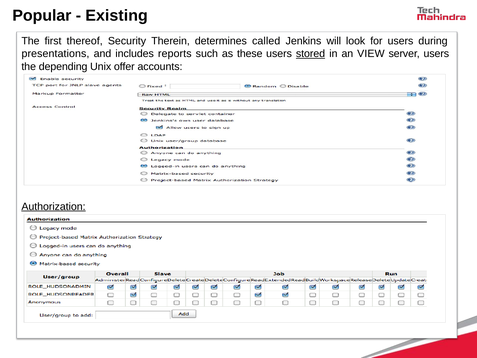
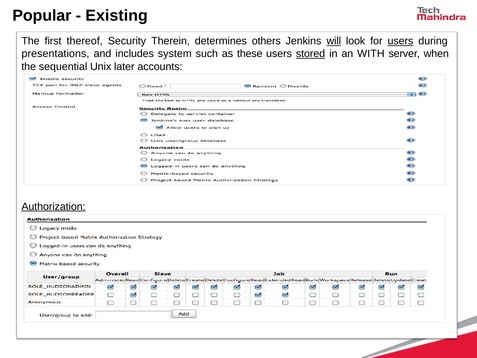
called: called -> others
will underline: none -> present
users at (400, 41) underline: none -> present
reports: reports -> system
VIEW: VIEW -> WITH
server users: users -> when
depending: depending -> sequential
offer: offer -> later
